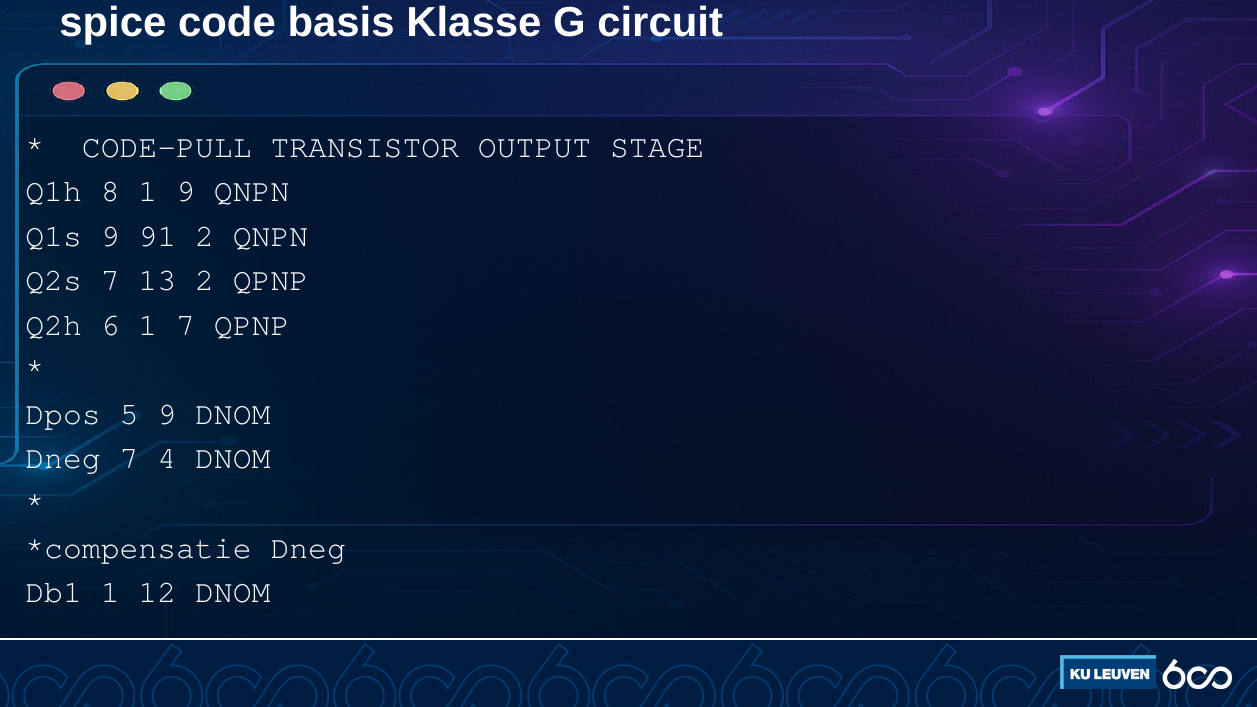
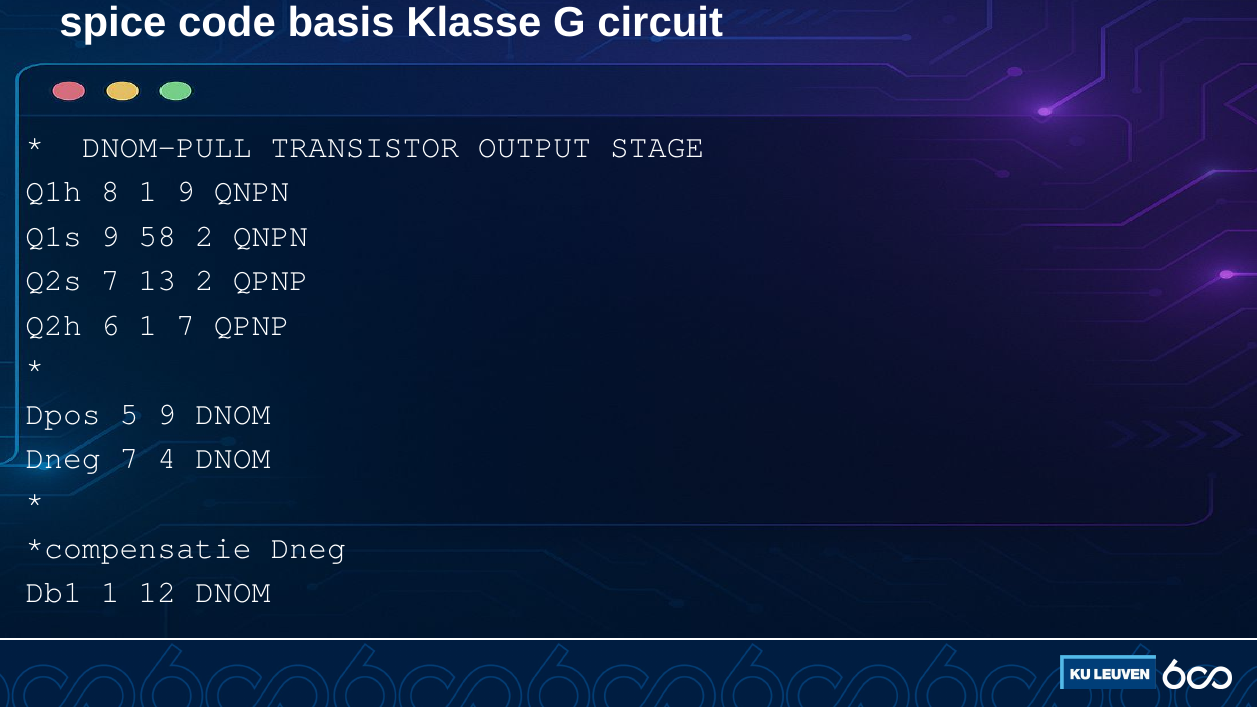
CODE-PULL: CODE-PULL -> DNOM-PULL
91: 91 -> 58
